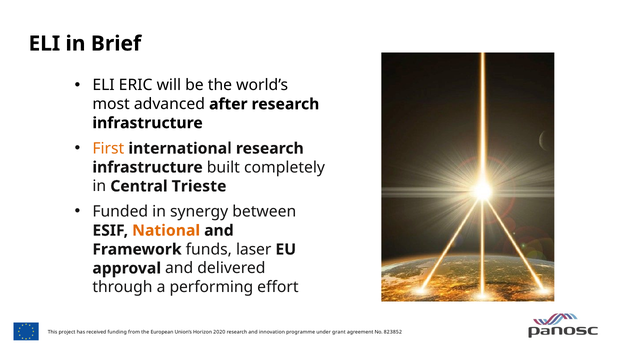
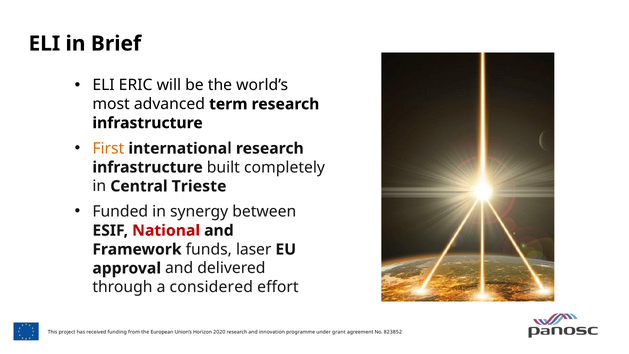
after: after -> term
National colour: orange -> red
performing: performing -> considered
